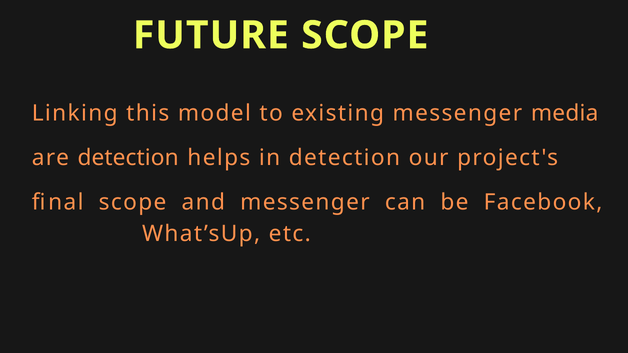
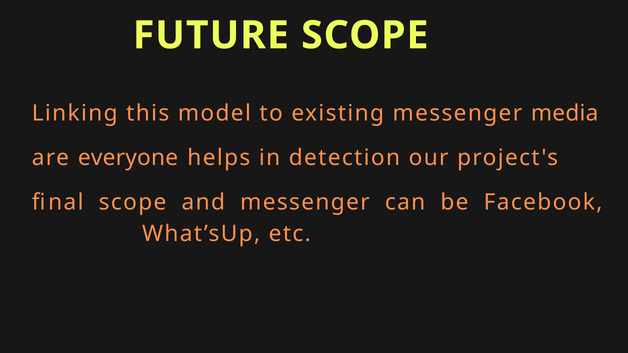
are detection: detection -> everyone
